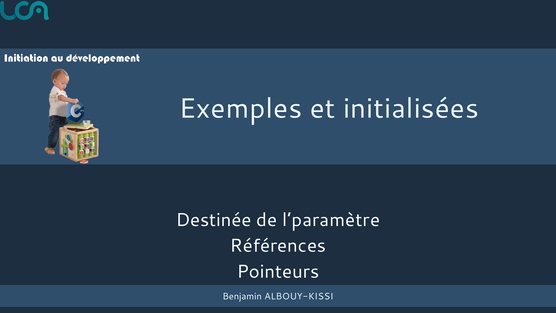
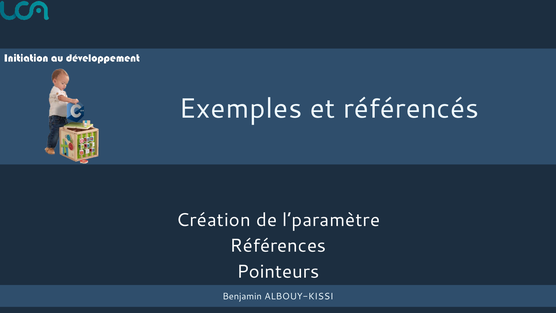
initialisées: initialisées -> référencés
Destinée: Destinée -> Création
